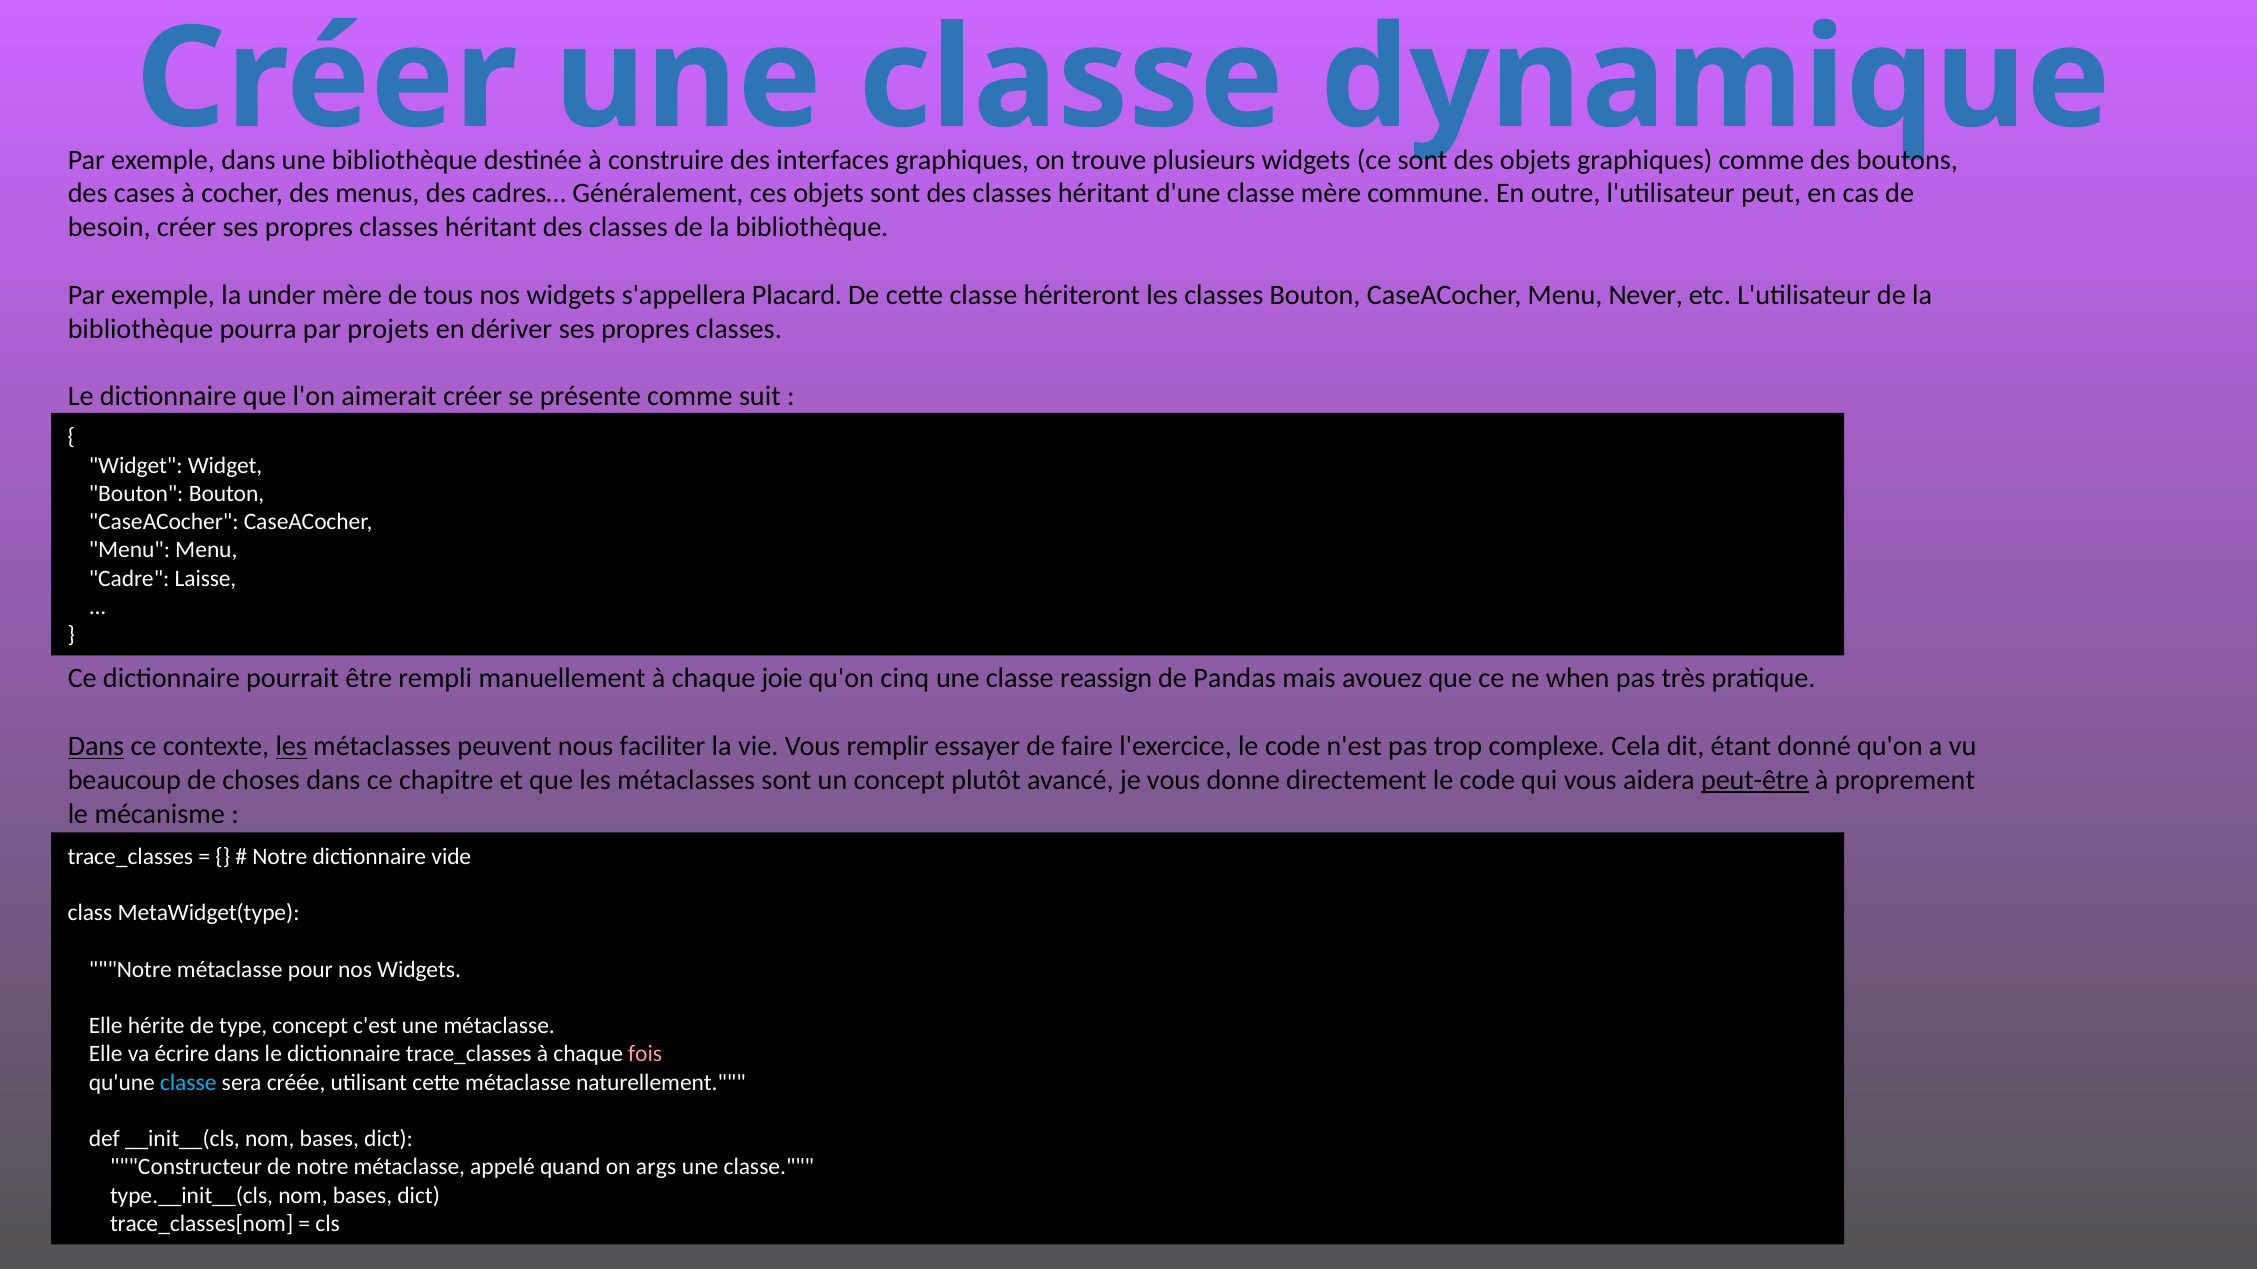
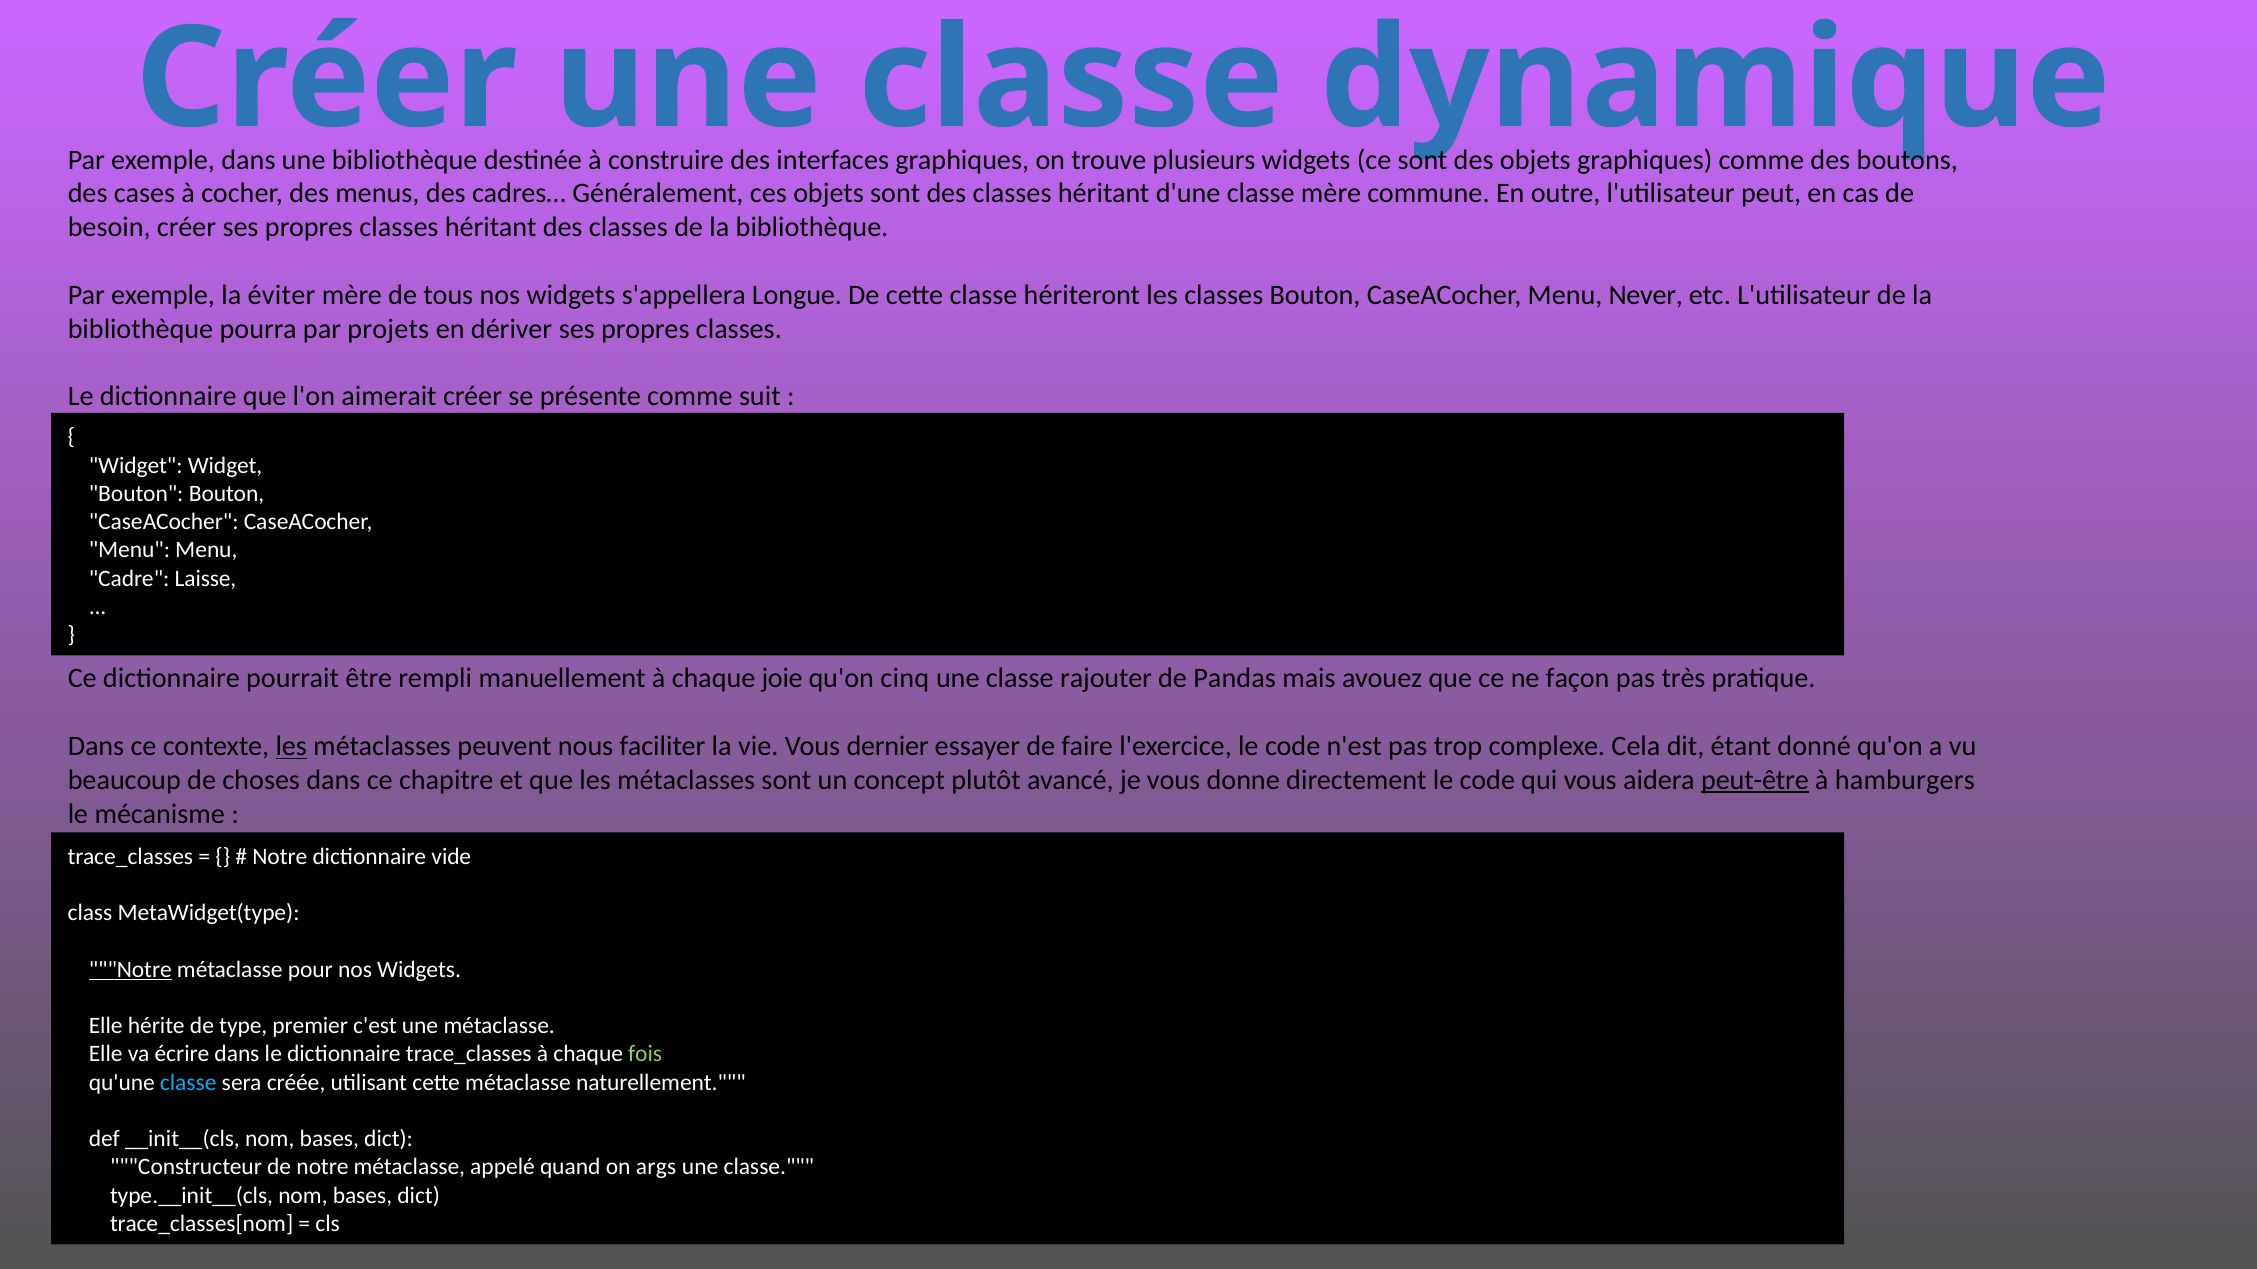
under: under -> éviter
Placard: Placard -> Longue
reassign: reassign -> rajouter
when: when -> façon
Dans at (96, 747) underline: present -> none
remplir: remplir -> dernier
proprement: proprement -> hamburgers
Notre at (130, 970) underline: none -> present
type concept: concept -> premier
fois colour: pink -> light green
